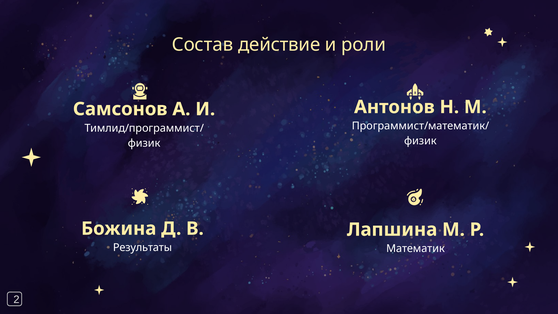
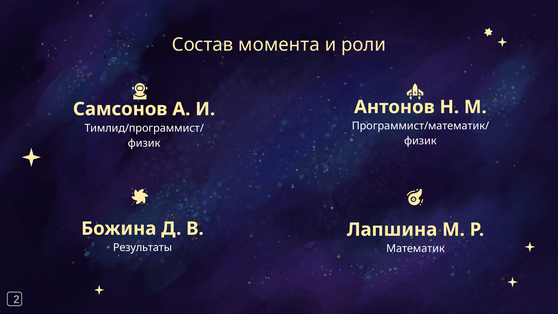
действие: действие -> момента
